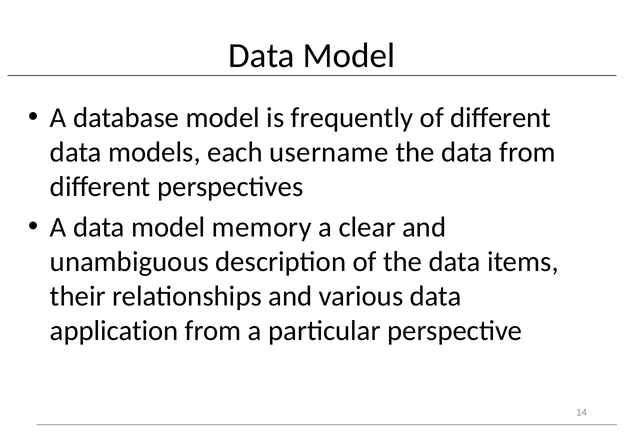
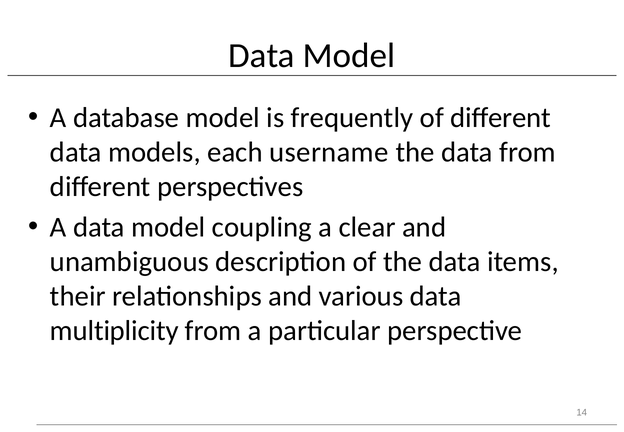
memory: memory -> coupling
application: application -> multiplicity
